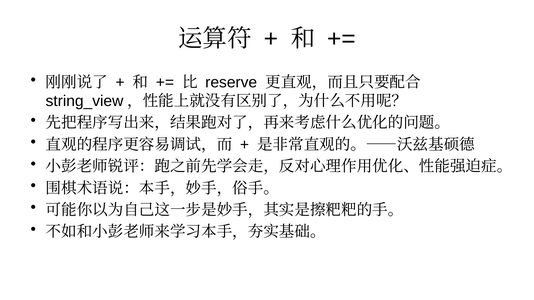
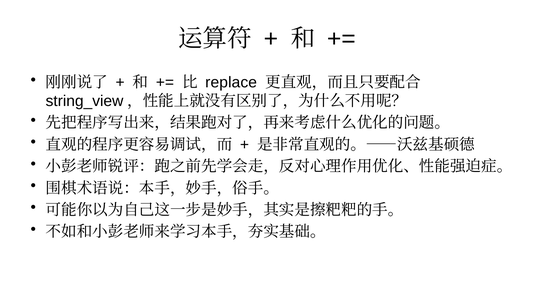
reserve: reserve -> replace
